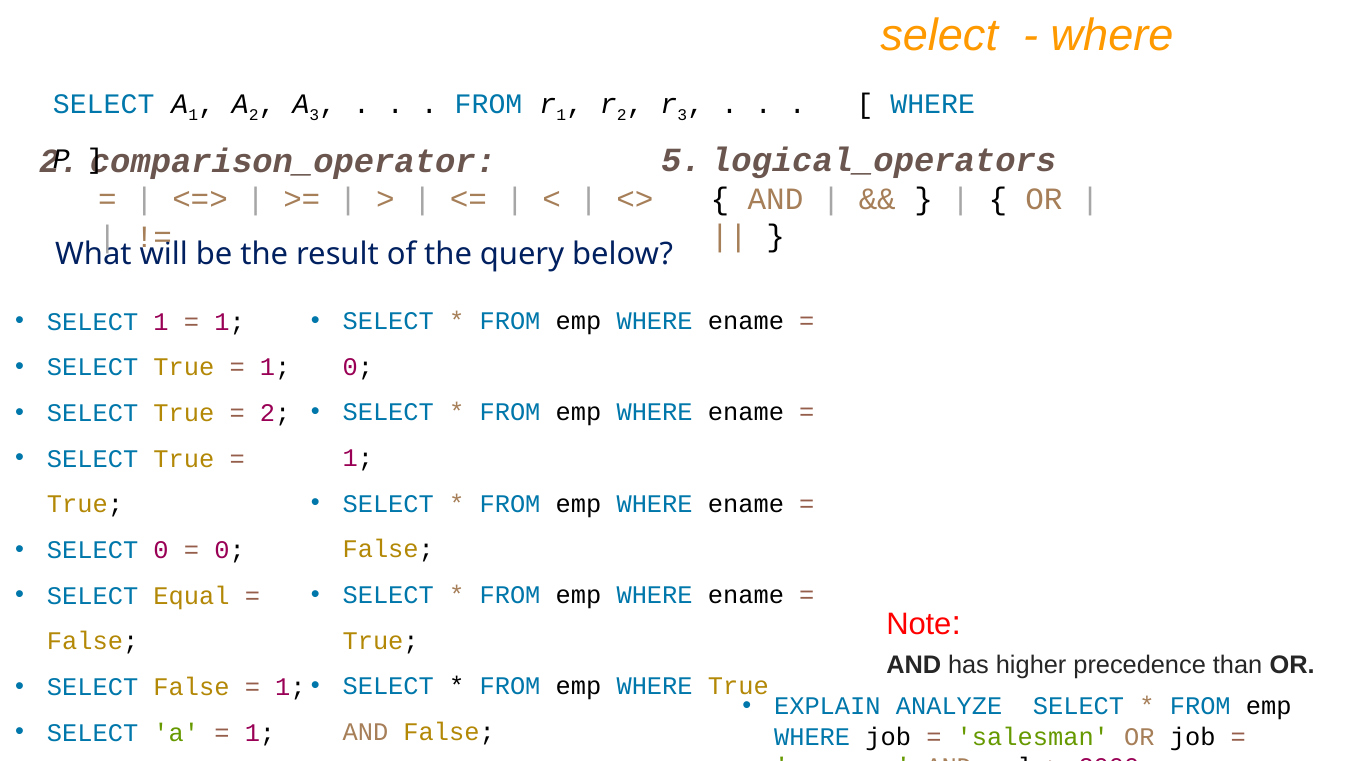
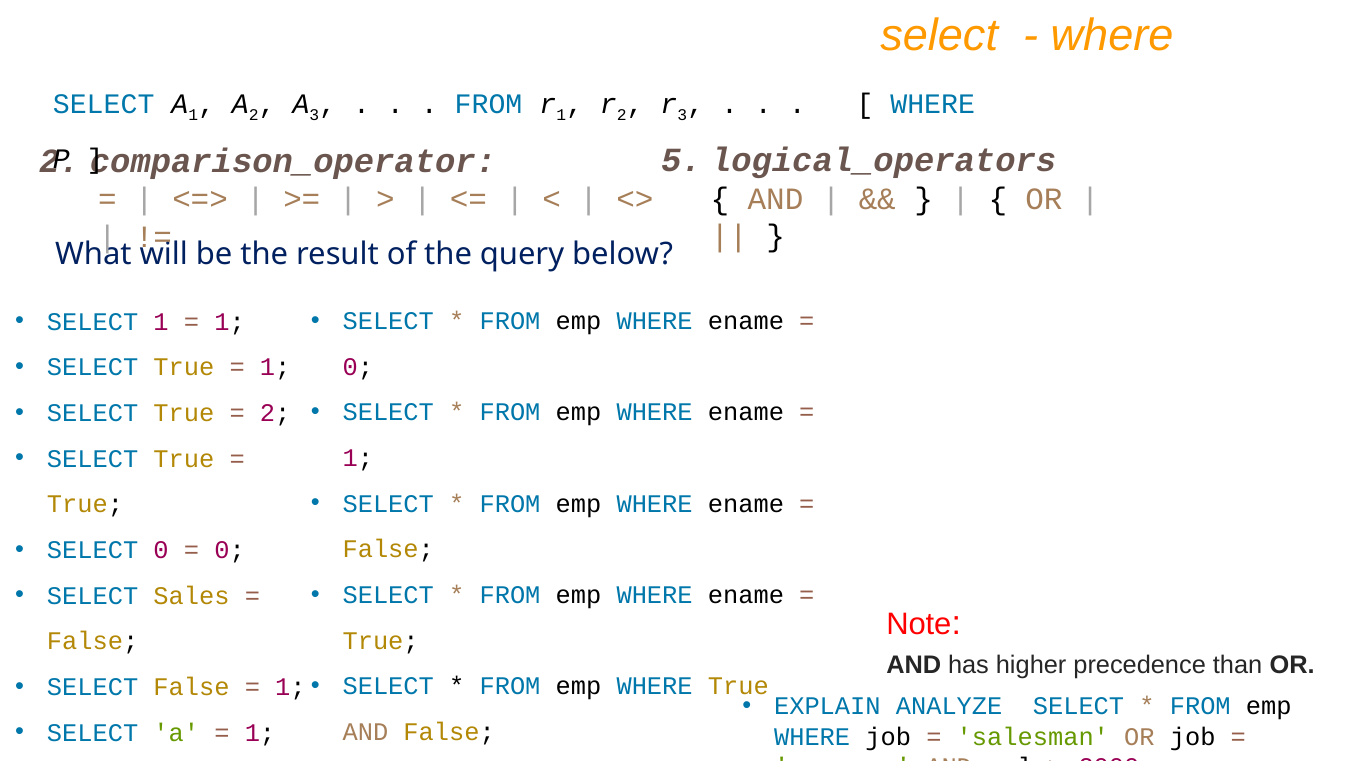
Equal: Equal -> Sales
